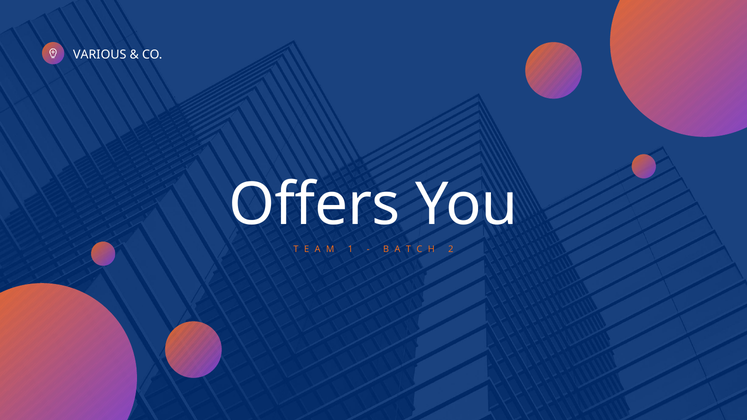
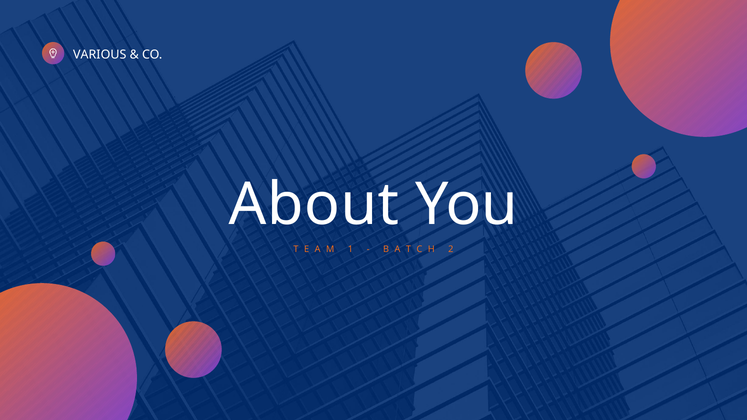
Offers: Offers -> About
